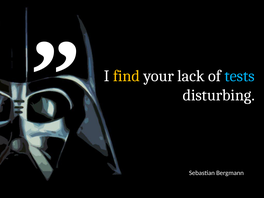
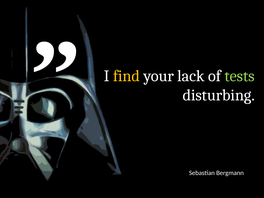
tests colour: light blue -> light green
